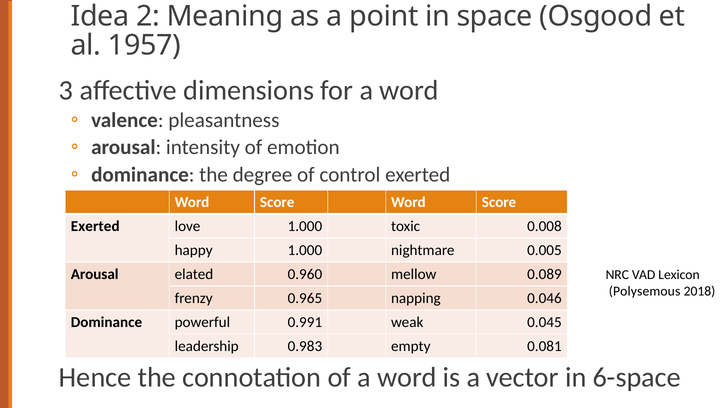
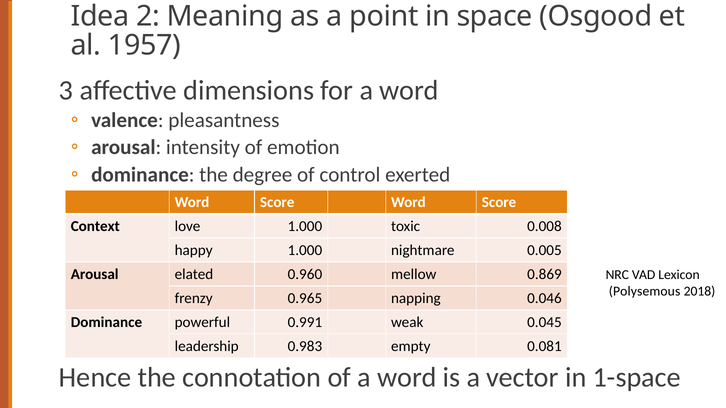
Exerted at (95, 226): Exerted -> Context
0.089: 0.089 -> 0.869
6-space: 6-space -> 1-space
